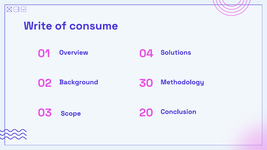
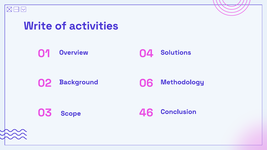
consume: consume -> activities
30: 30 -> 06
20: 20 -> 46
